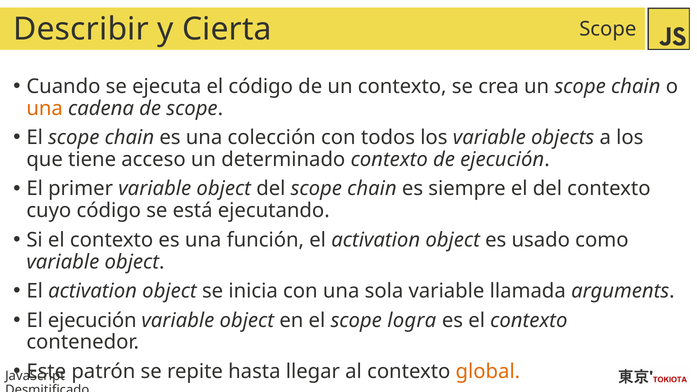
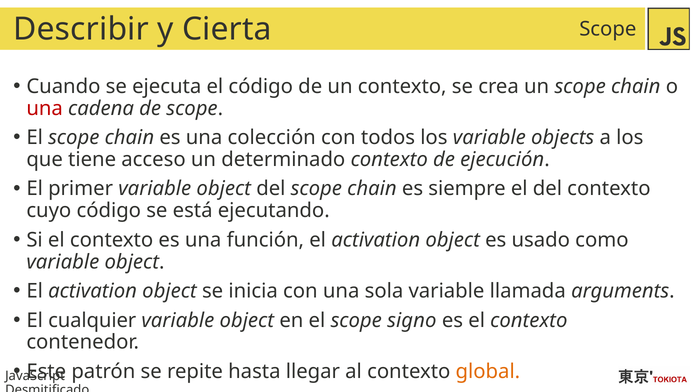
una at (45, 108) colour: orange -> red
El ejecución: ejecución -> cualquier
logra: logra -> signo
